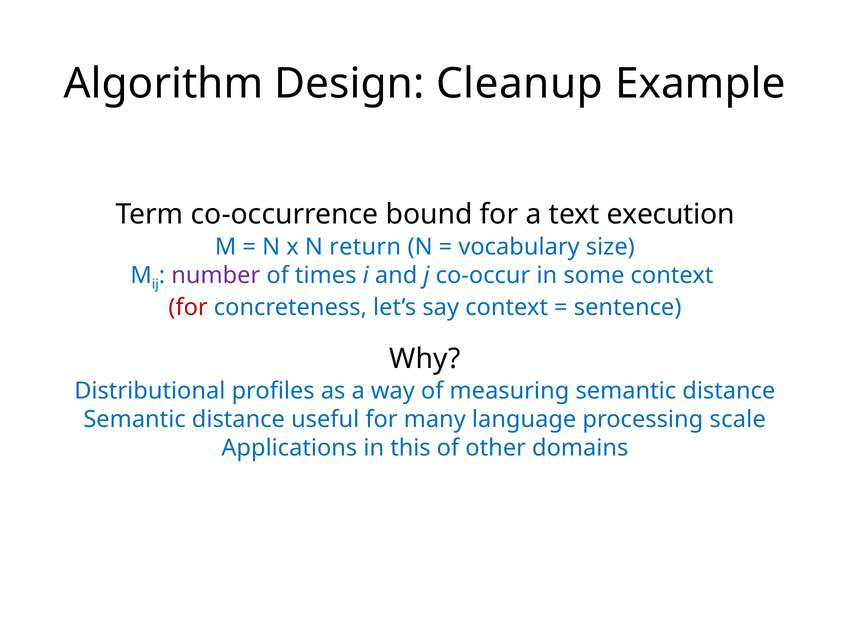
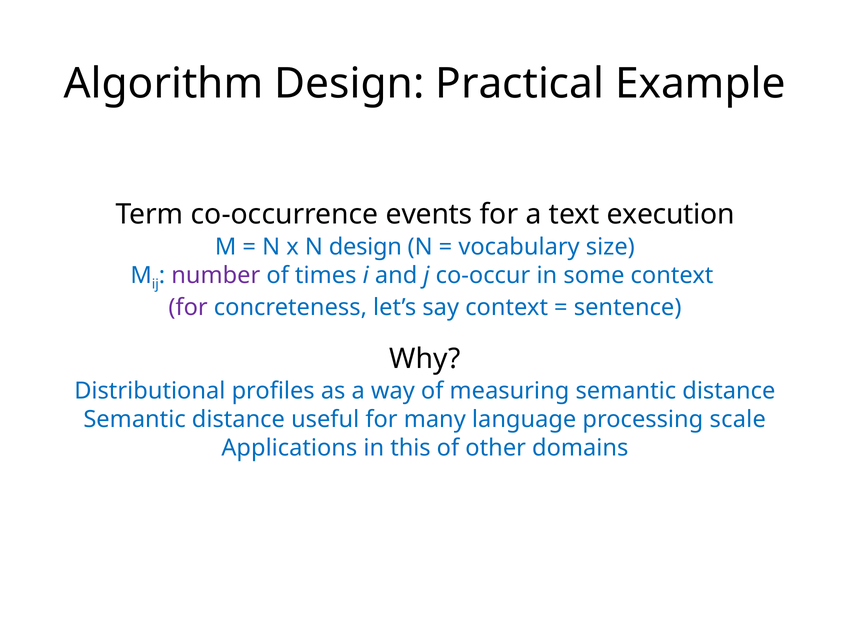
Cleanup: Cleanup -> Practical
bound: bound -> events
N return: return -> design
for at (188, 307) colour: red -> purple
